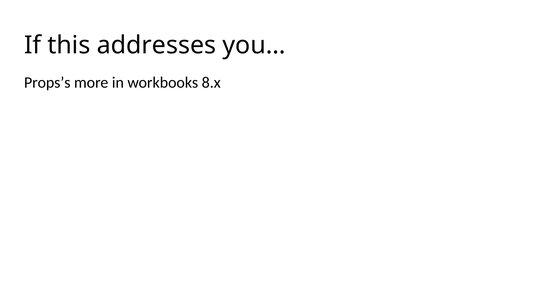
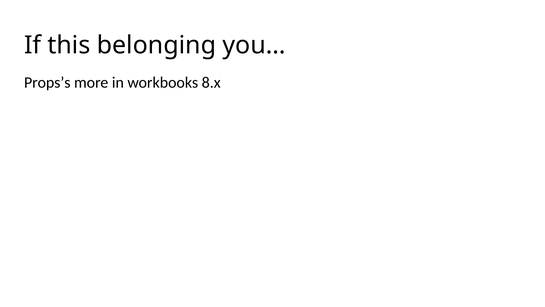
addresses: addresses -> belonging
